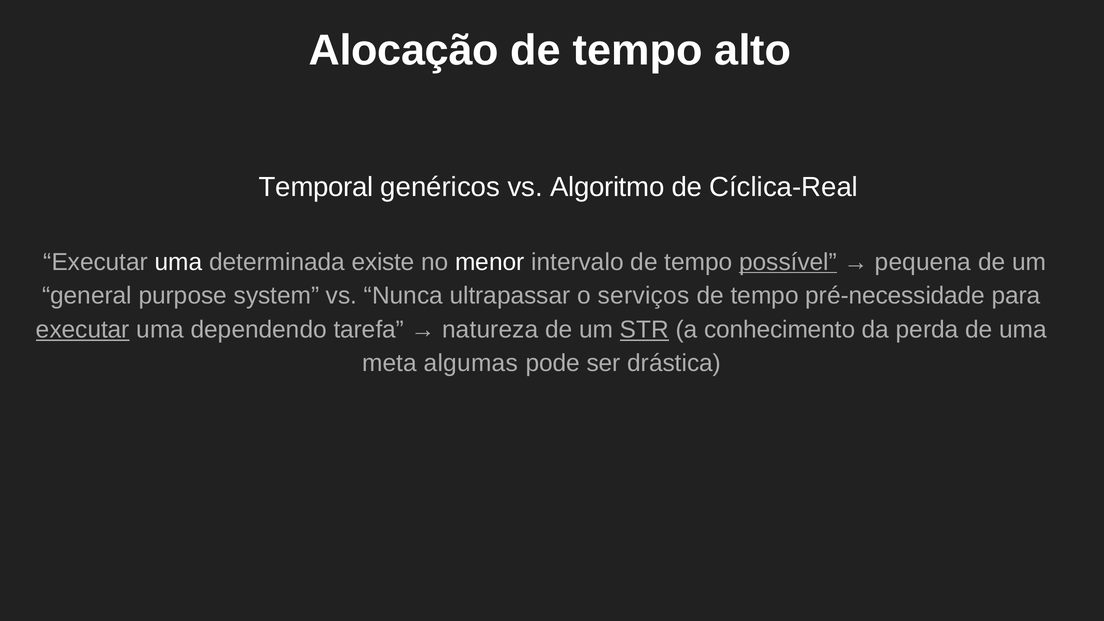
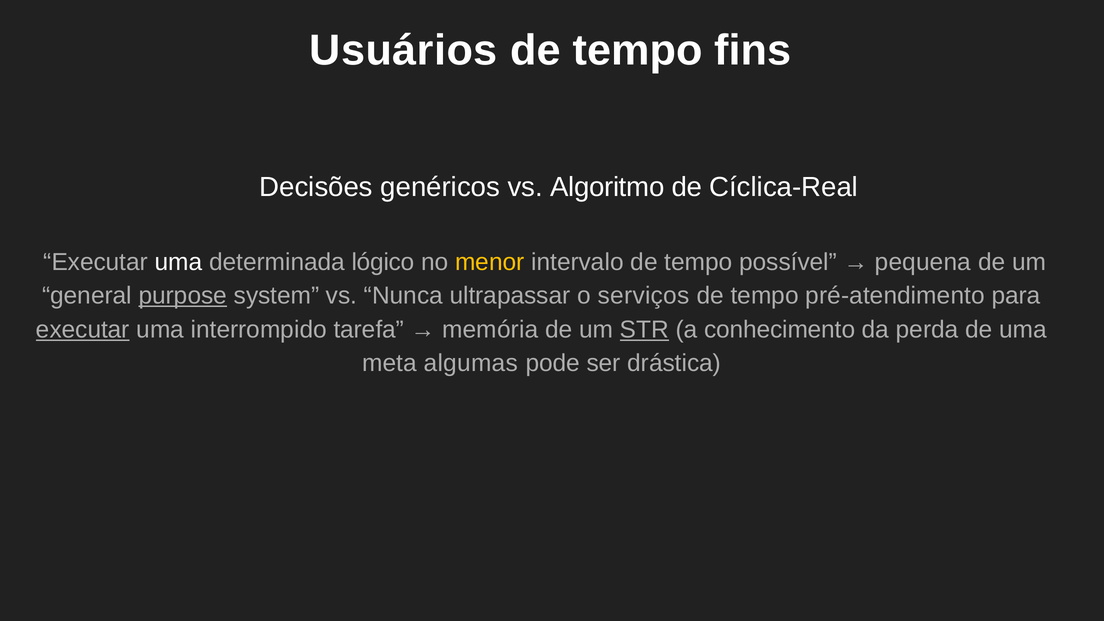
Alocação: Alocação -> Usuários
alto: alto -> fins
Temporal: Temporal -> Decisões
existe: existe -> lógico
menor colour: white -> yellow
possível underline: present -> none
purpose underline: none -> present
pré-necessidade: pré-necessidade -> pré-atendimento
dependendo: dependendo -> interrompido
natureza: natureza -> memória
